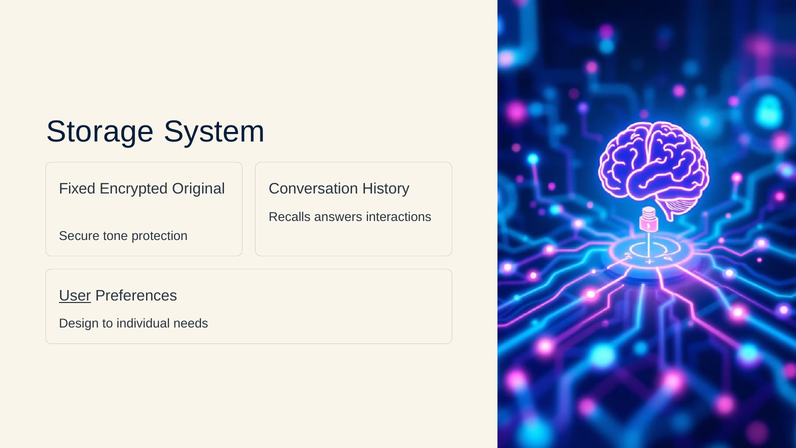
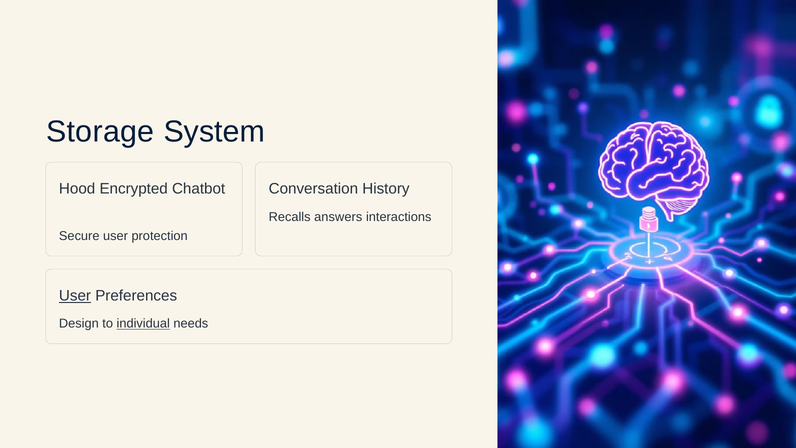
Fixed: Fixed -> Hood
Original: Original -> Chatbot
Secure tone: tone -> user
individual underline: none -> present
